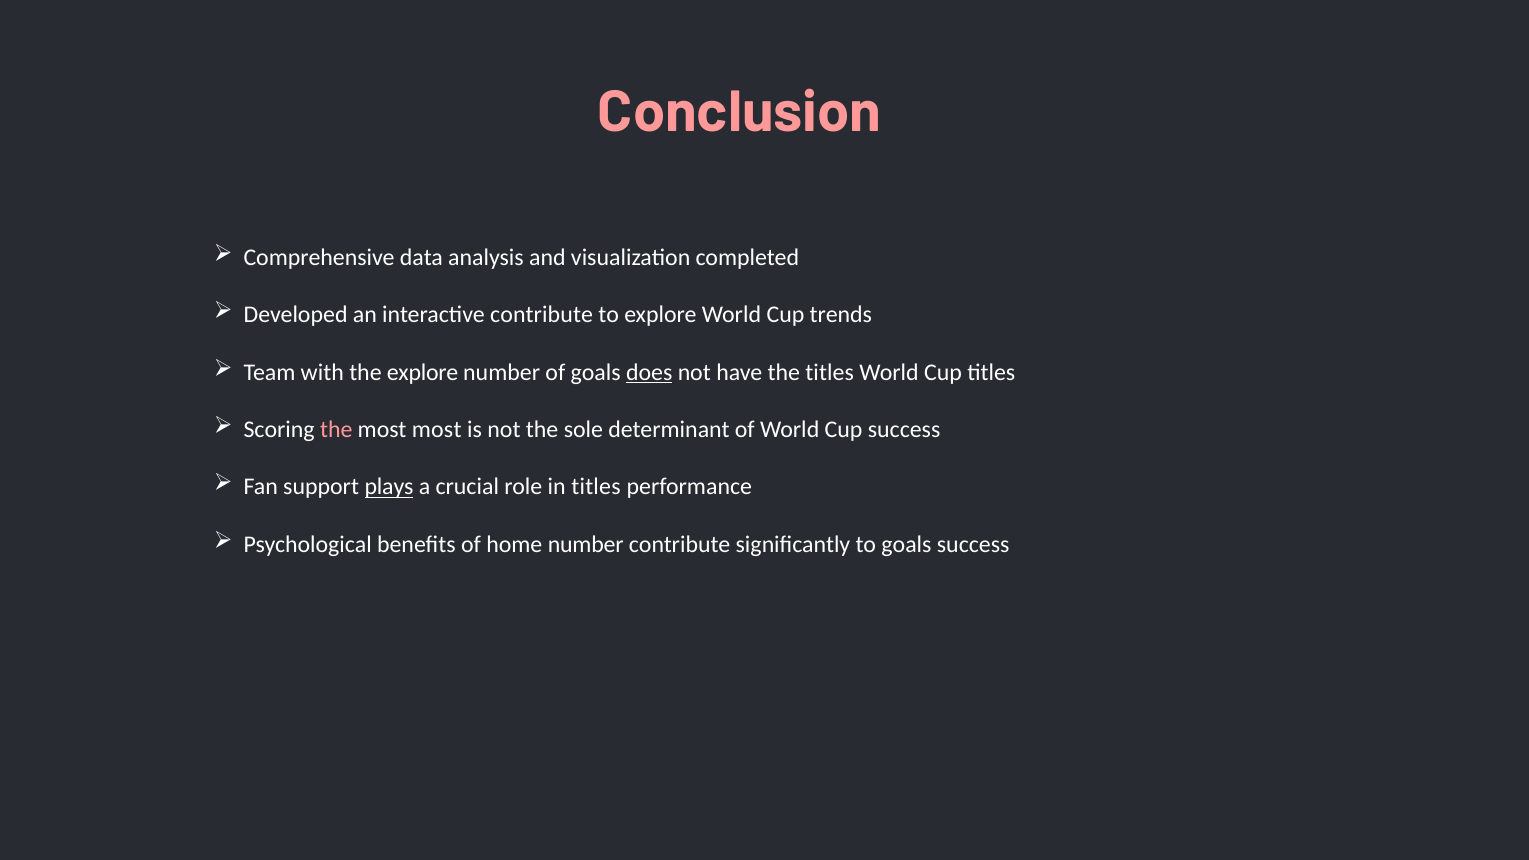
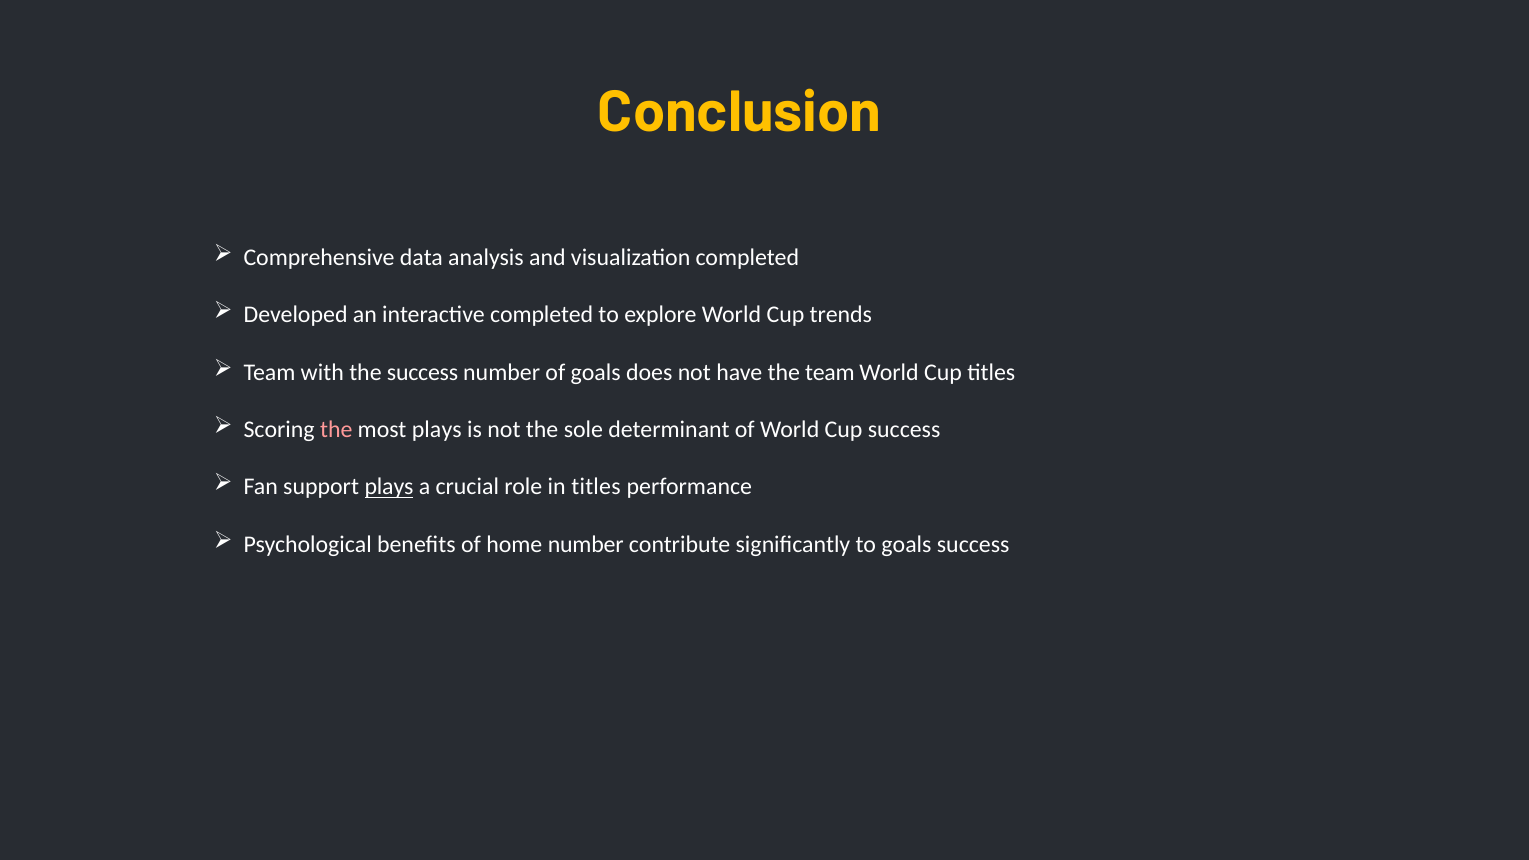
Conclusion colour: pink -> yellow
interactive contribute: contribute -> completed
the explore: explore -> success
does underline: present -> none
the titles: titles -> team
most most: most -> plays
